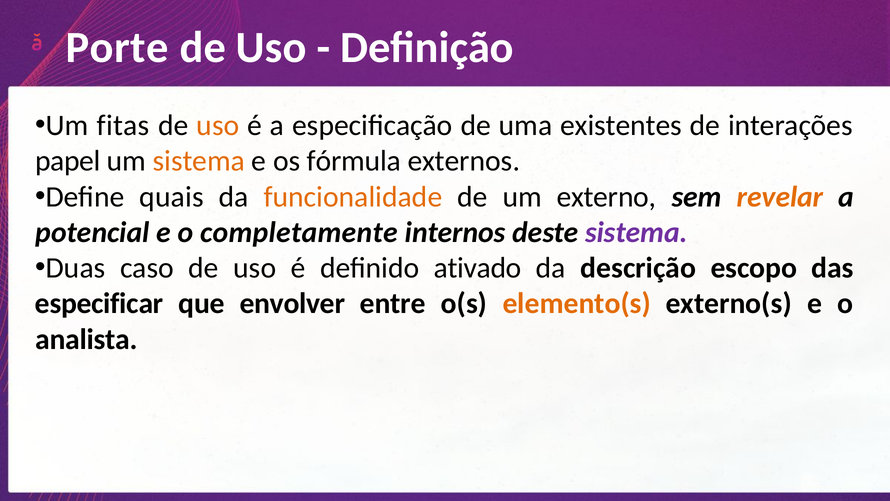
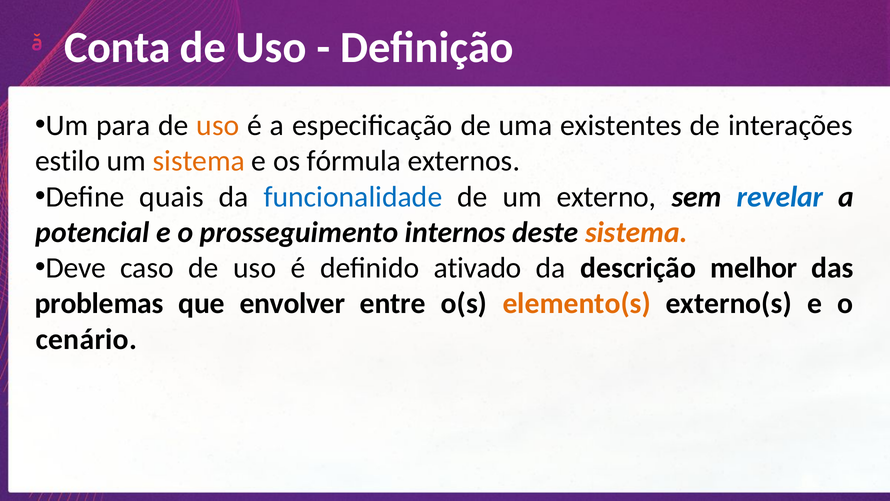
Porte: Porte -> Conta
fitas: fitas -> para
papel: papel -> estilo
funcionalidade colour: orange -> blue
revelar colour: orange -> blue
completamente: completamente -> prosseguimento
sistema at (636, 232) colour: purple -> orange
Duas: Duas -> Deve
escopo: escopo -> melhor
especificar: especificar -> problemas
analista: analista -> cenário
